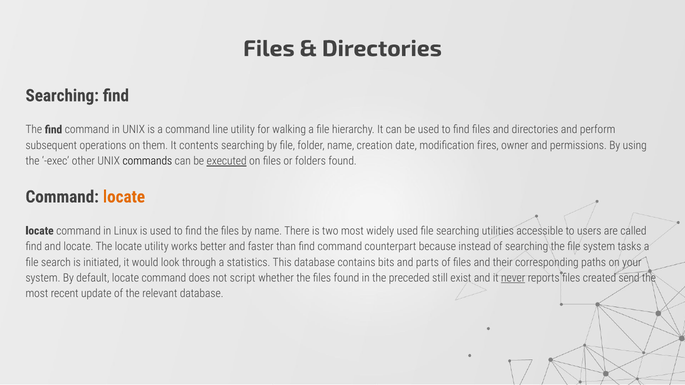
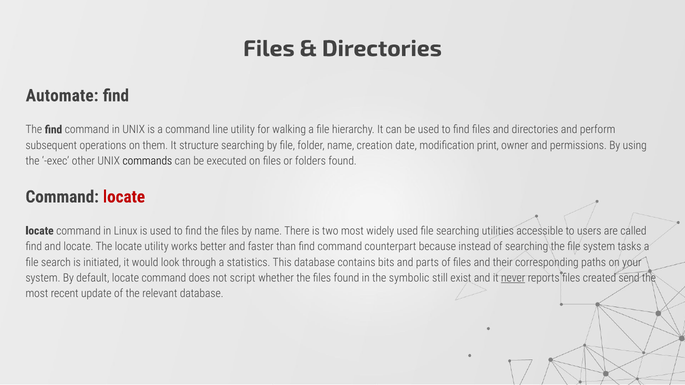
Searching at (62, 96): Searching -> Automate
contents: contents -> structure
fires: fires -> print
executed underline: present -> none
locate at (124, 197) colour: orange -> red
preceded: preceded -> symbolic
